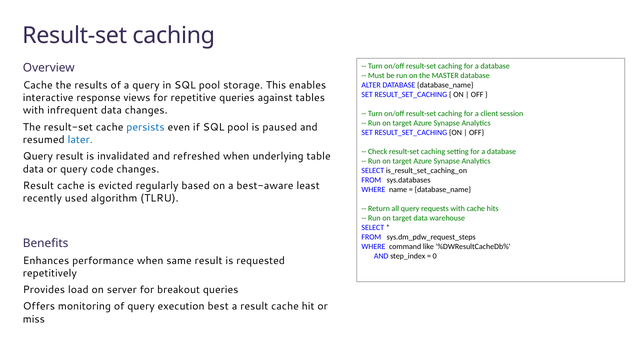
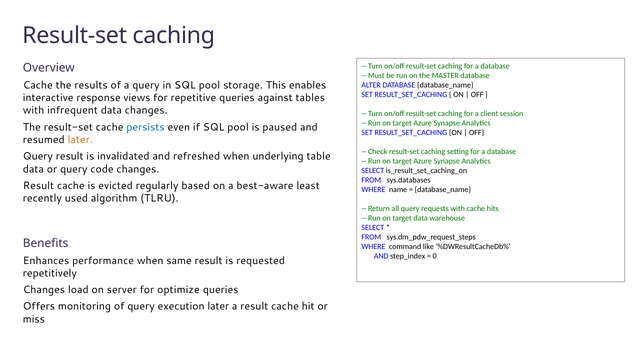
later at (80, 140) colour: blue -> orange
Provides at (44, 290): Provides -> Changes
breakout: breakout -> optimize
execution best: best -> later
